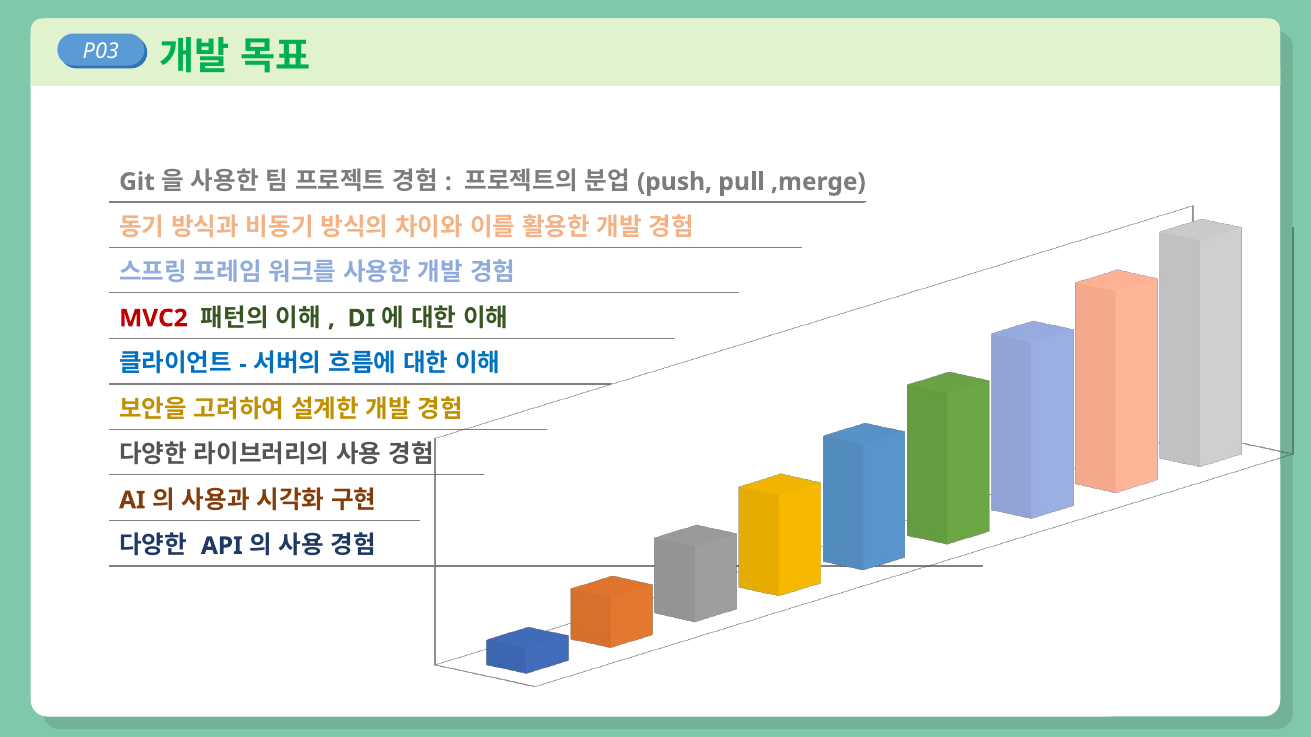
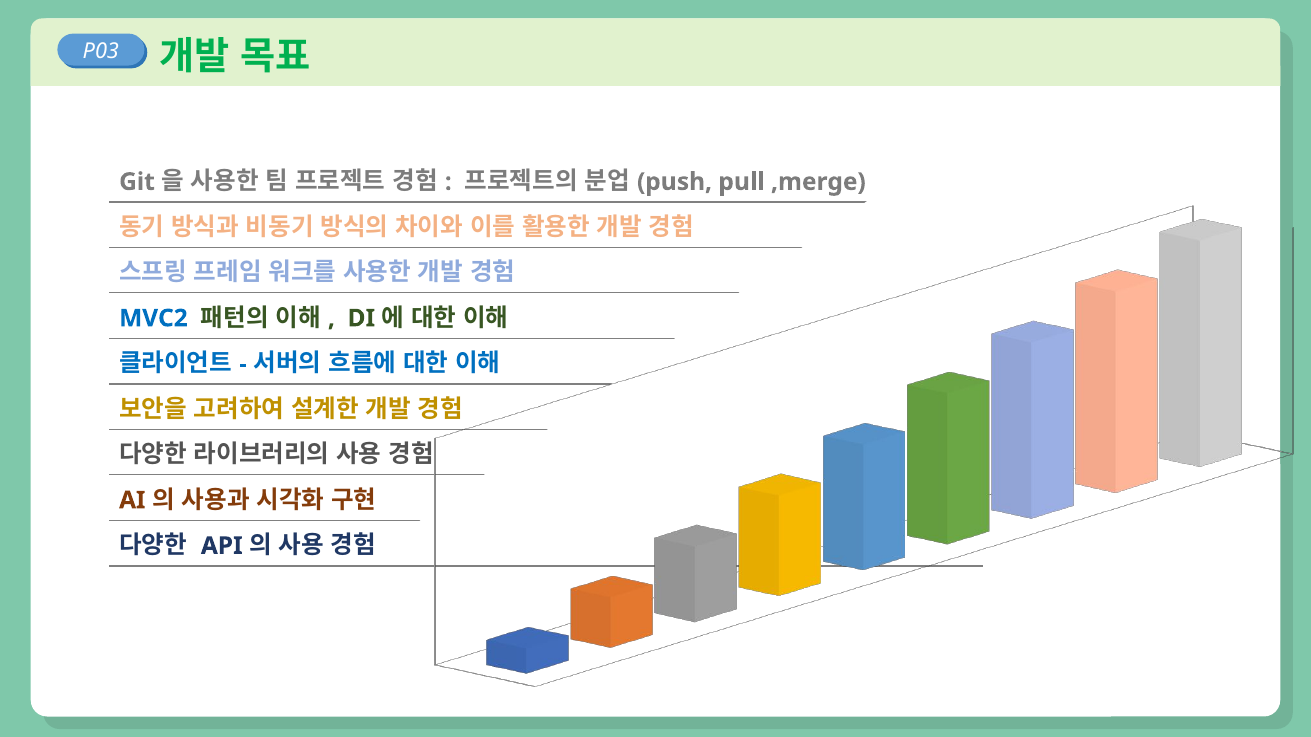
MVC2 colour: red -> blue
